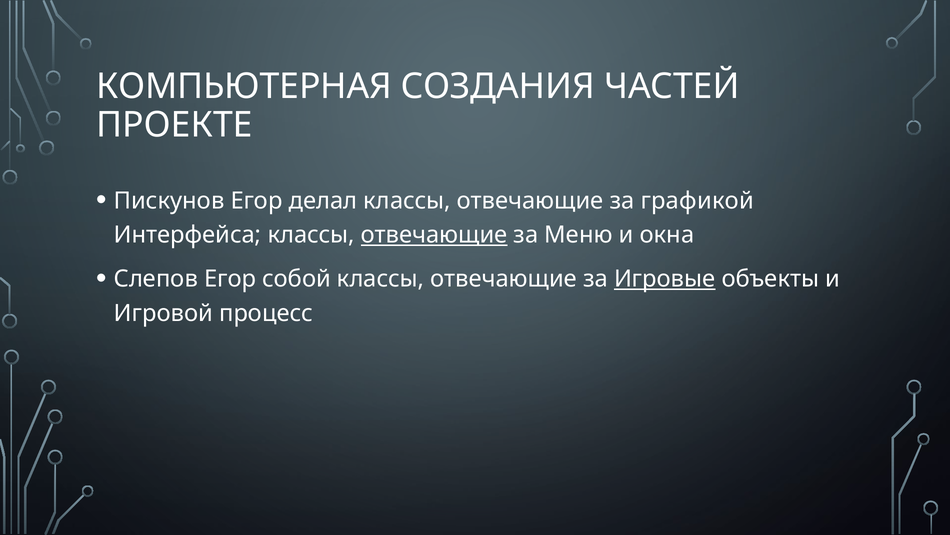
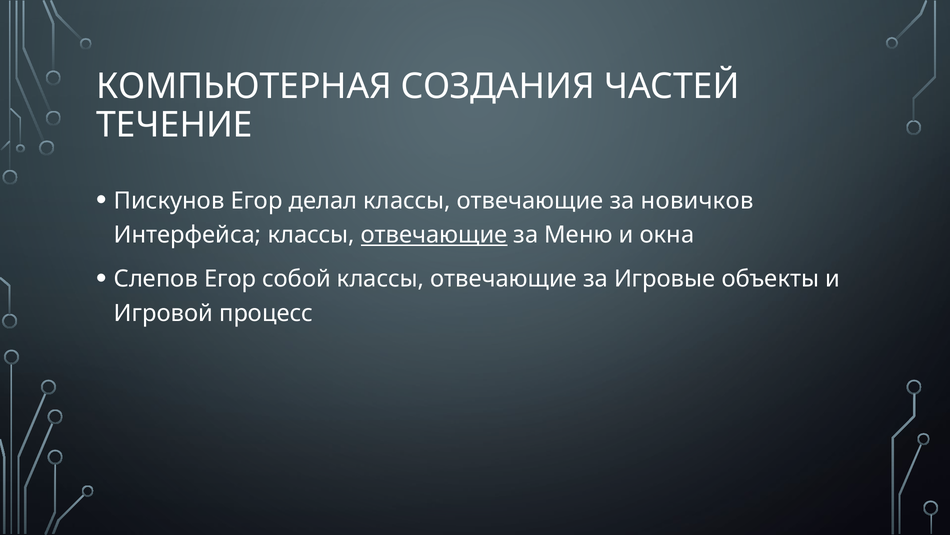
ПРОЕКТЕ: ПРОЕКТЕ -> ТЕЧЕНИЕ
графикой: графикой -> новичков
Игровые underline: present -> none
